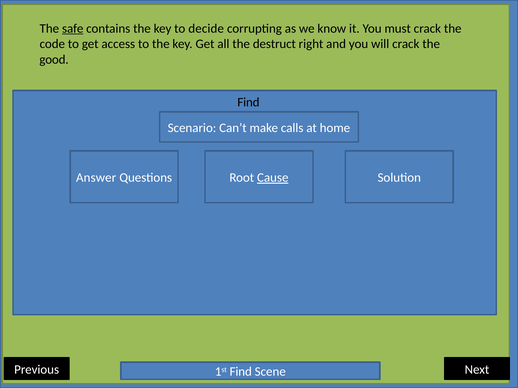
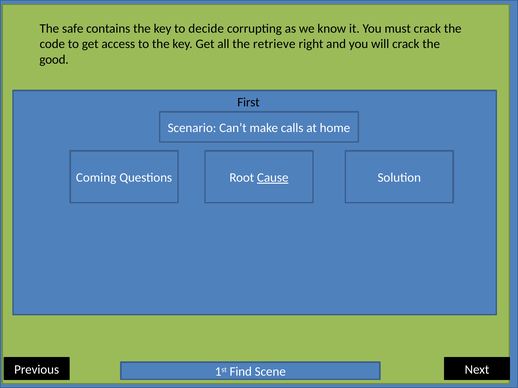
safe underline: present -> none
destruct: destruct -> retrieve
Find at (248, 102): Find -> First
Answer: Answer -> Coming
